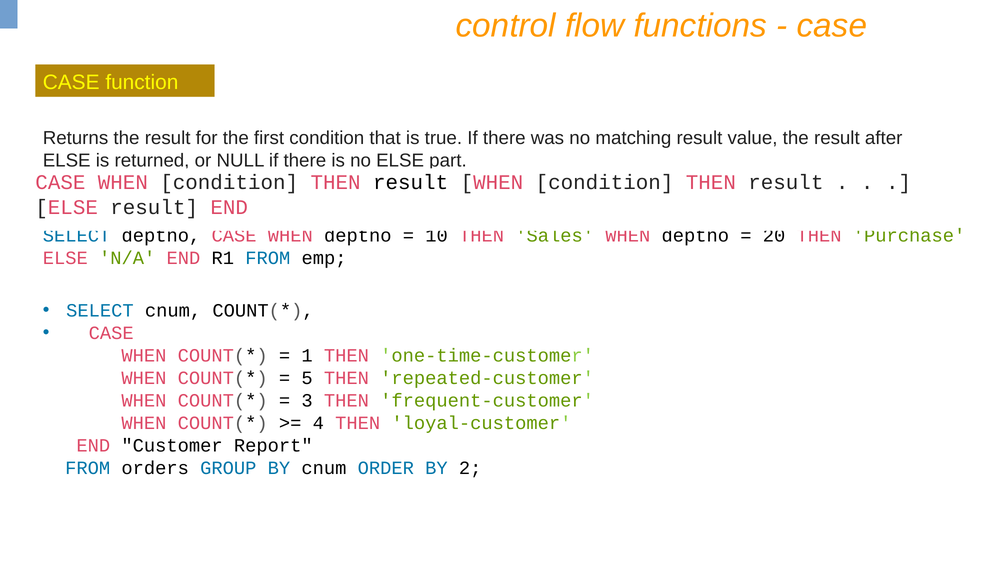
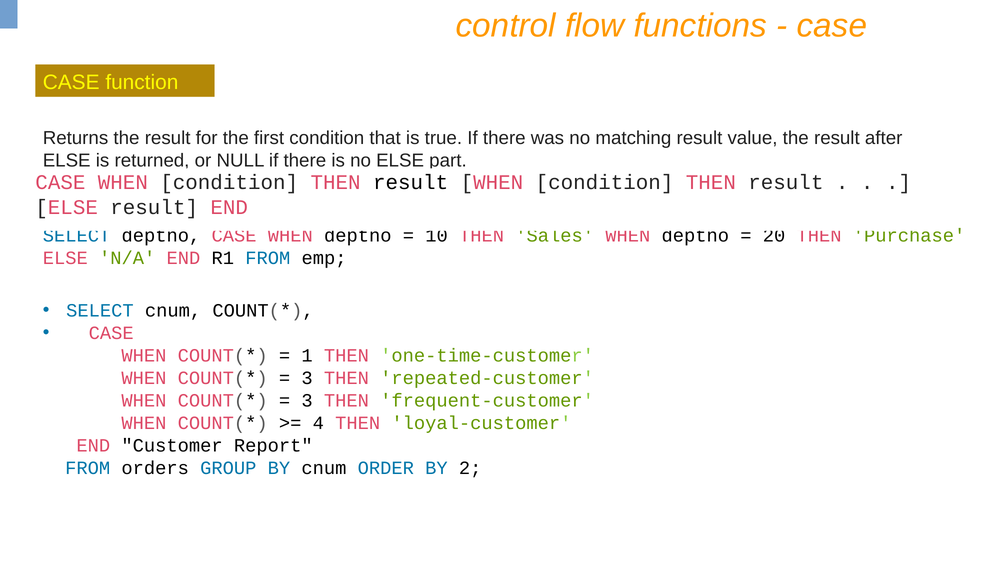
5 at (307, 378): 5 -> 3
